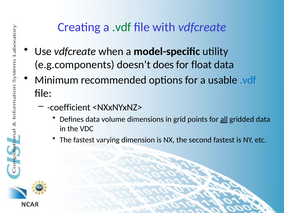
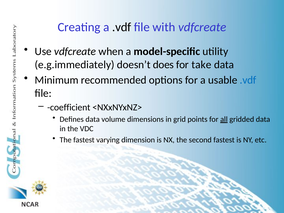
.vdf at (122, 27) colour: green -> black
e.g.components: e.g.components -> e.g.immediately
float: float -> take
